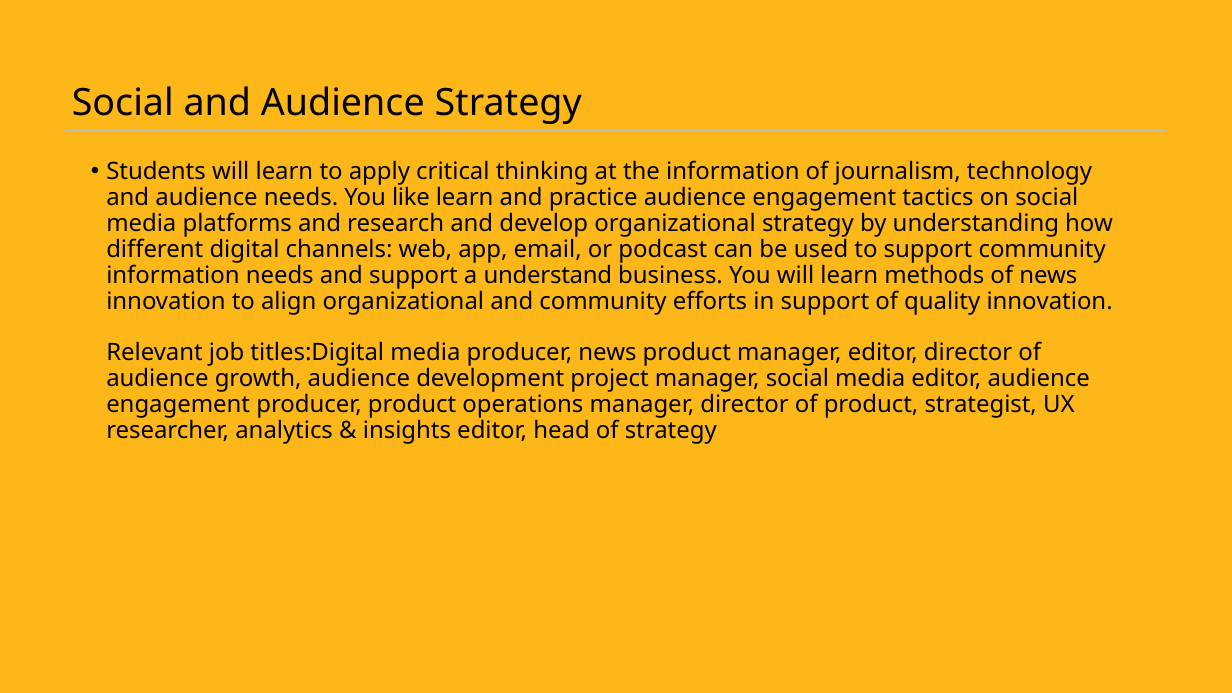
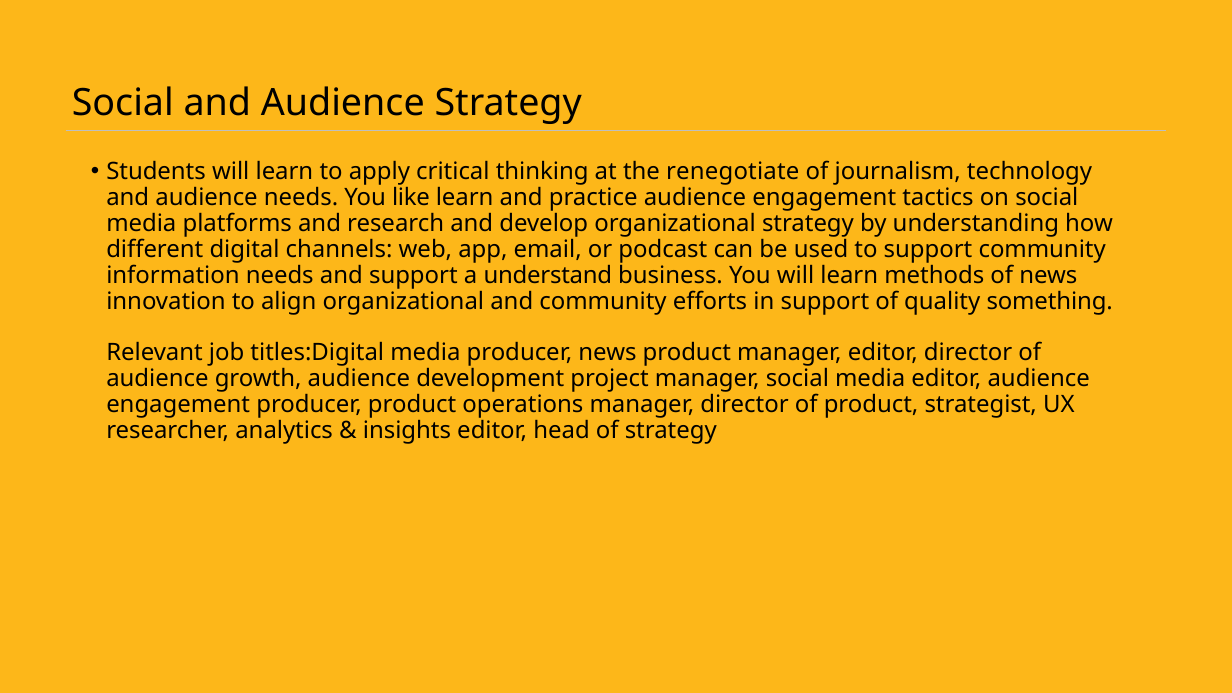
the information: information -> renegotiate
quality innovation: innovation -> something
